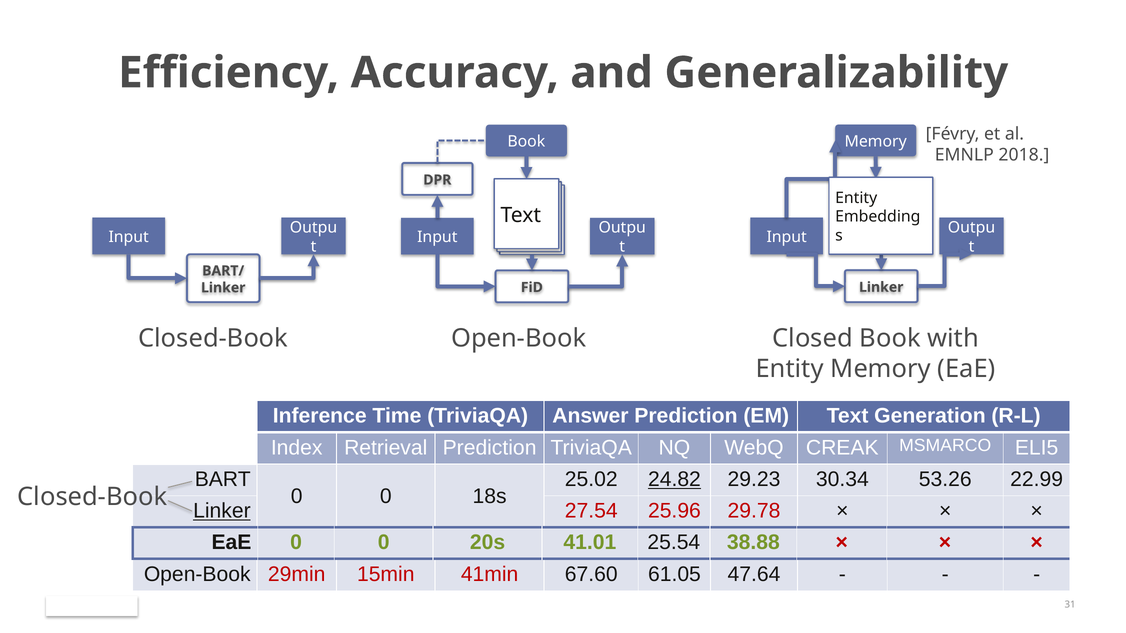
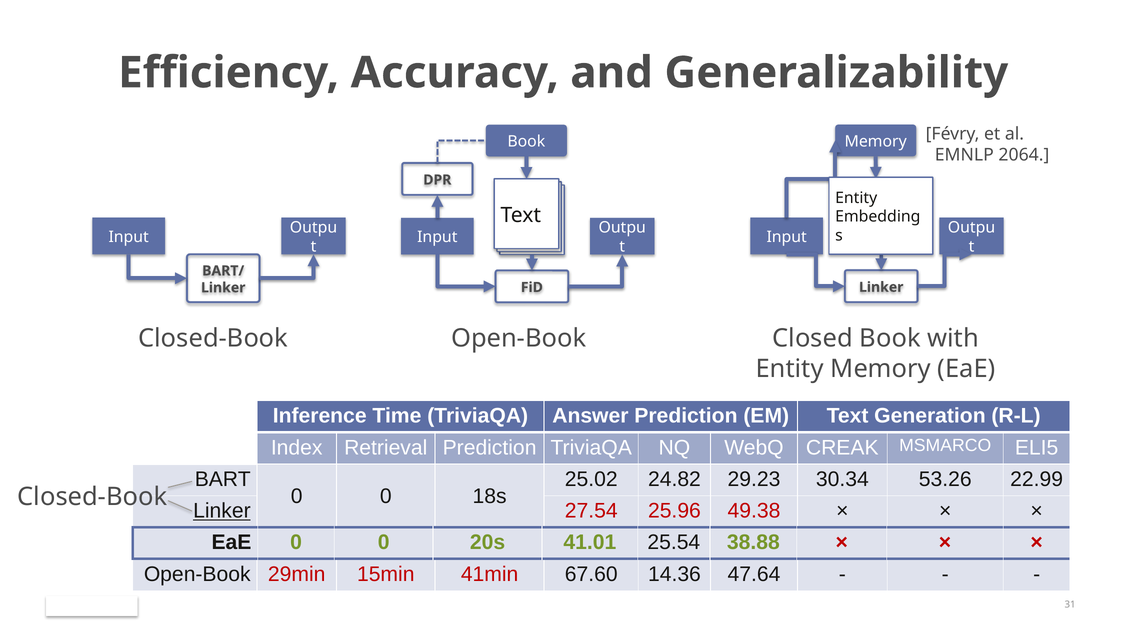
2018: 2018 -> 2064
24.82 underline: present -> none
29.78: 29.78 -> 49.38
61.05: 61.05 -> 14.36
